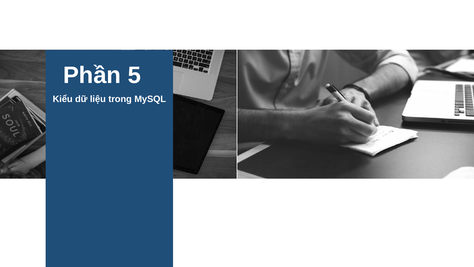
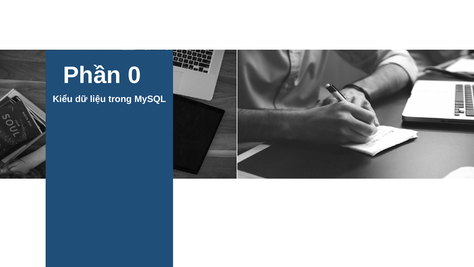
5: 5 -> 0
